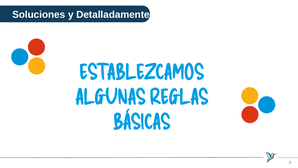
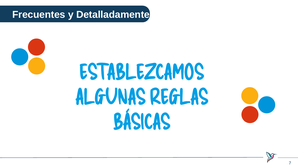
Soluciones: Soluciones -> Frecuentes
